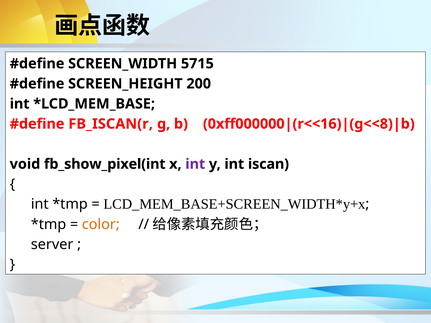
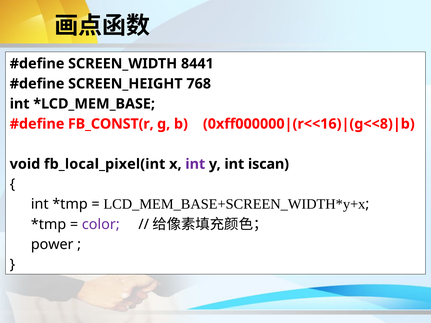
5715: 5715 -> 8441
200: 200 -> 768
FB_ISCAN(r: FB_ISCAN(r -> FB_CONST(r
fb_show_pixel(int: fb_show_pixel(int -> fb_local_pixel(int
color colour: orange -> purple
server: server -> power
